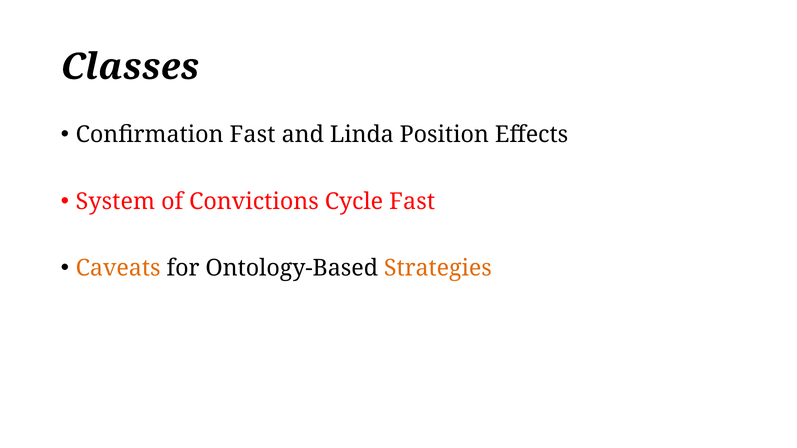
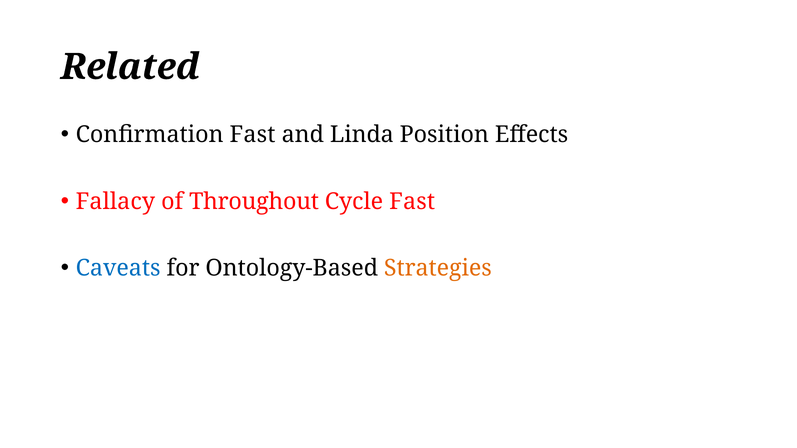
Classes: Classes -> Related
System: System -> Fallacy
Convictions: Convictions -> Throughout
Caveats colour: orange -> blue
